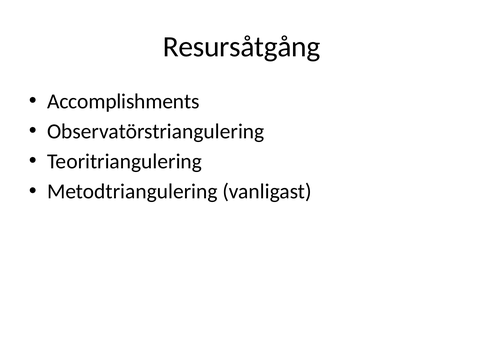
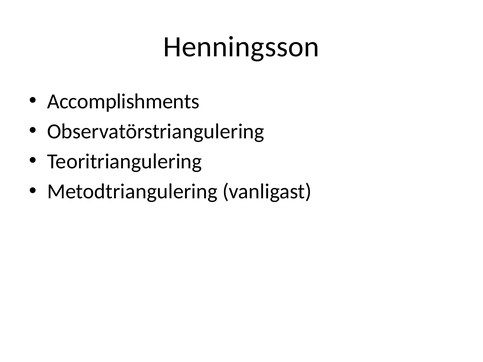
Resursåtgång: Resursåtgång -> Henningsson
